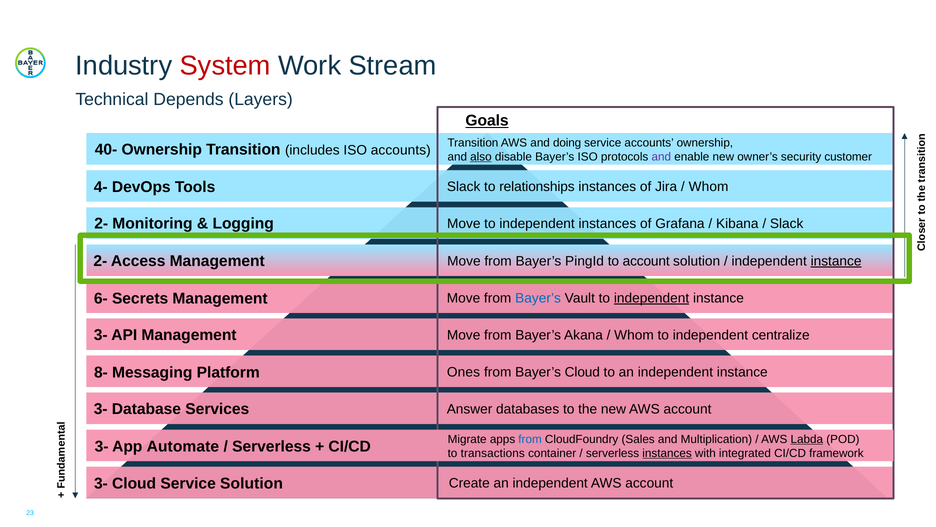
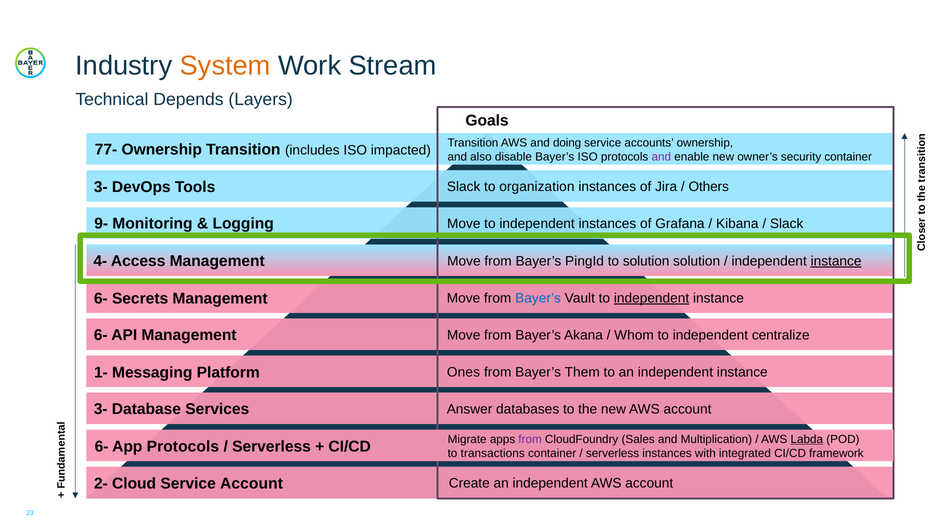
System colour: red -> orange
Goals underline: present -> none
40-: 40- -> 77-
ISO accounts: accounts -> impacted
also underline: present -> none
security customer: customer -> container
4- at (101, 187): 4- -> 3-
relationships: relationships -> organization
Whom at (709, 187): Whom -> Others
2- at (101, 224): 2- -> 9-
2- at (100, 261): 2- -> 4-
to account: account -> solution
3- at (101, 335): 3- -> 6-
8-: 8- -> 1-
Bayer’s Cloud: Cloud -> Them
3- at (102, 446): 3- -> 6-
App Automate: Automate -> Protocols
from at (530, 439) colour: blue -> purple
instances at (667, 453) underline: present -> none
3- at (101, 483): 3- -> 2-
Service Solution: Solution -> Account
